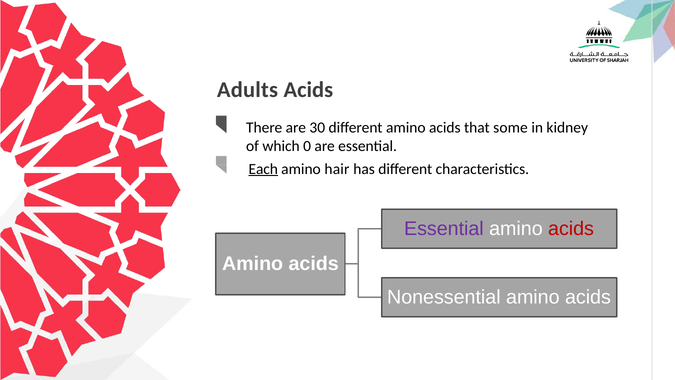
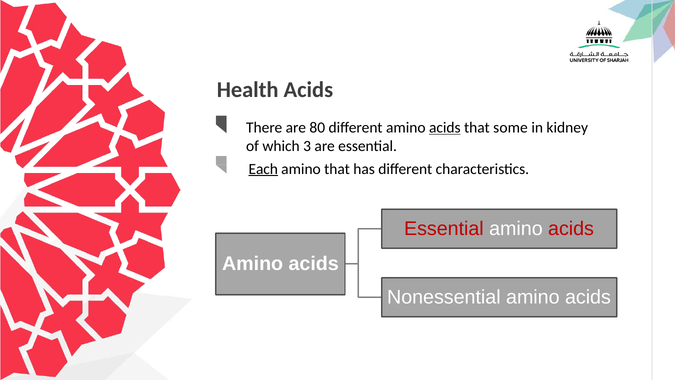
Adults: Adults -> Health
30: 30 -> 80
acids at (445, 127) underline: none -> present
0: 0 -> 3
amino hair: hair -> that
Essential at (444, 228) colour: purple -> red
